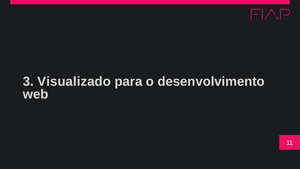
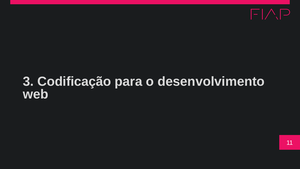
Visualizado: Visualizado -> Codificação
